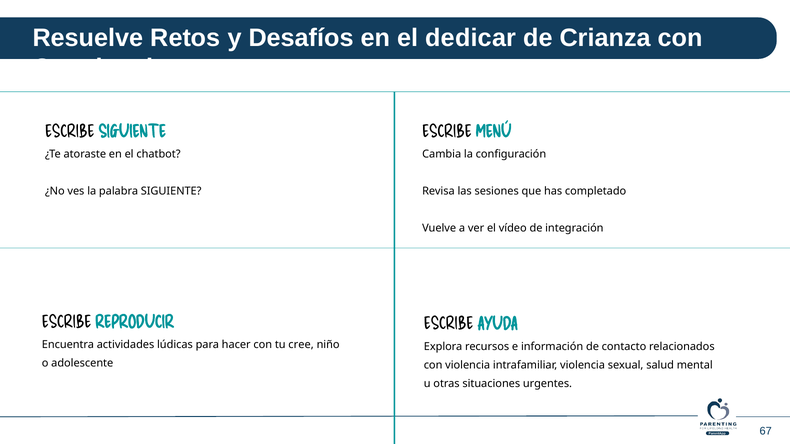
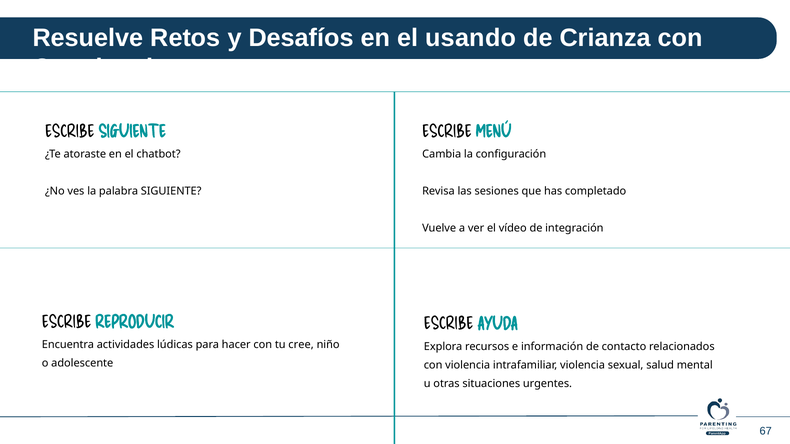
dedicar: dedicar -> usando
